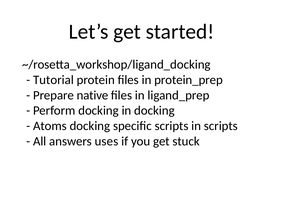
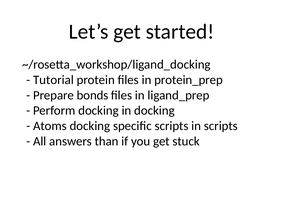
native: native -> bonds
uses: uses -> than
